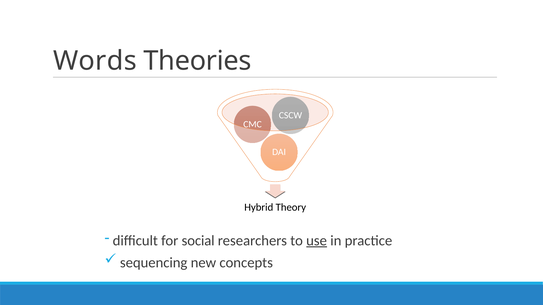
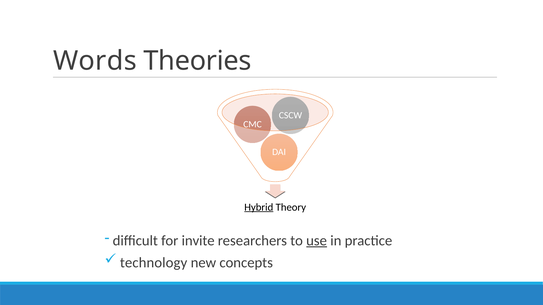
Hybrid underline: none -> present
social: social -> invite
sequencing: sequencing -> technology
